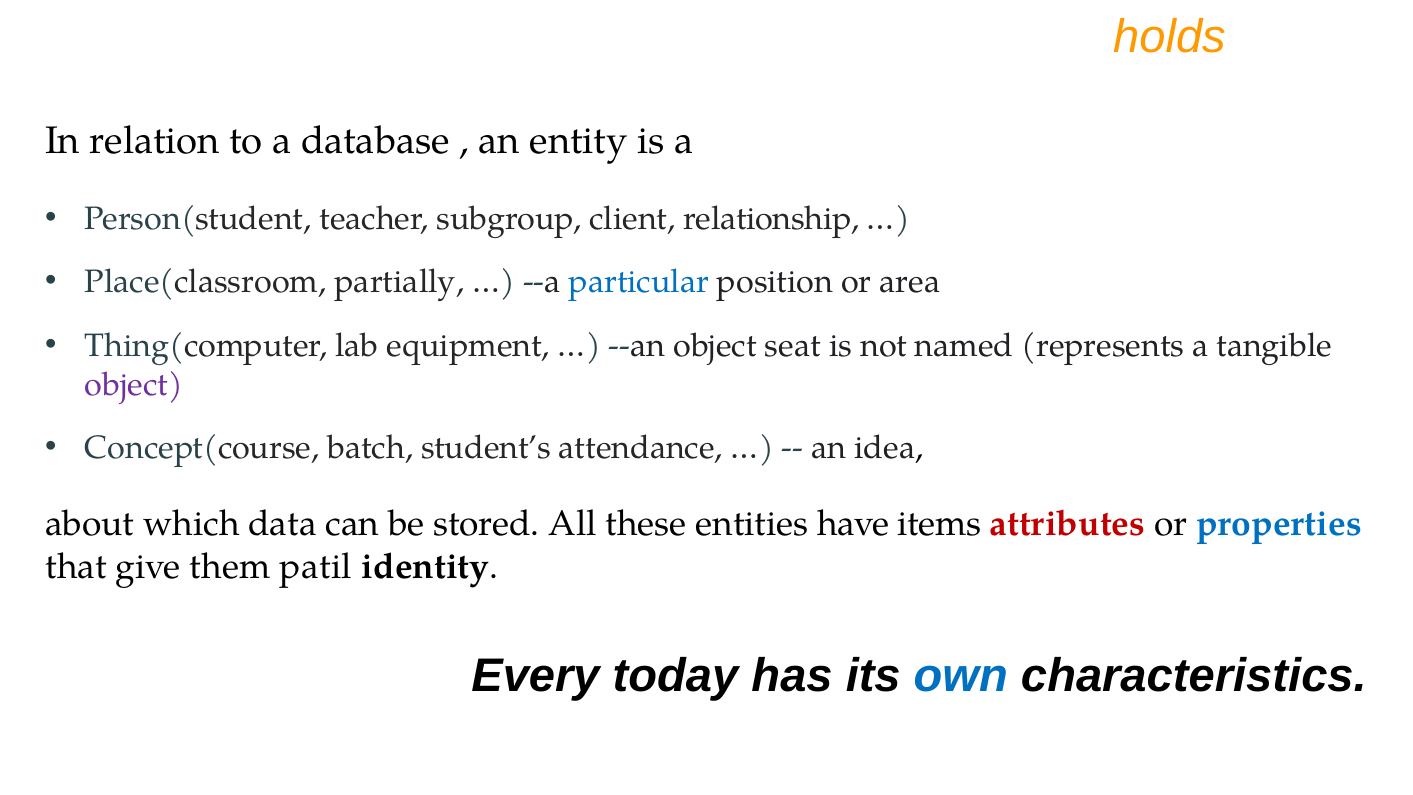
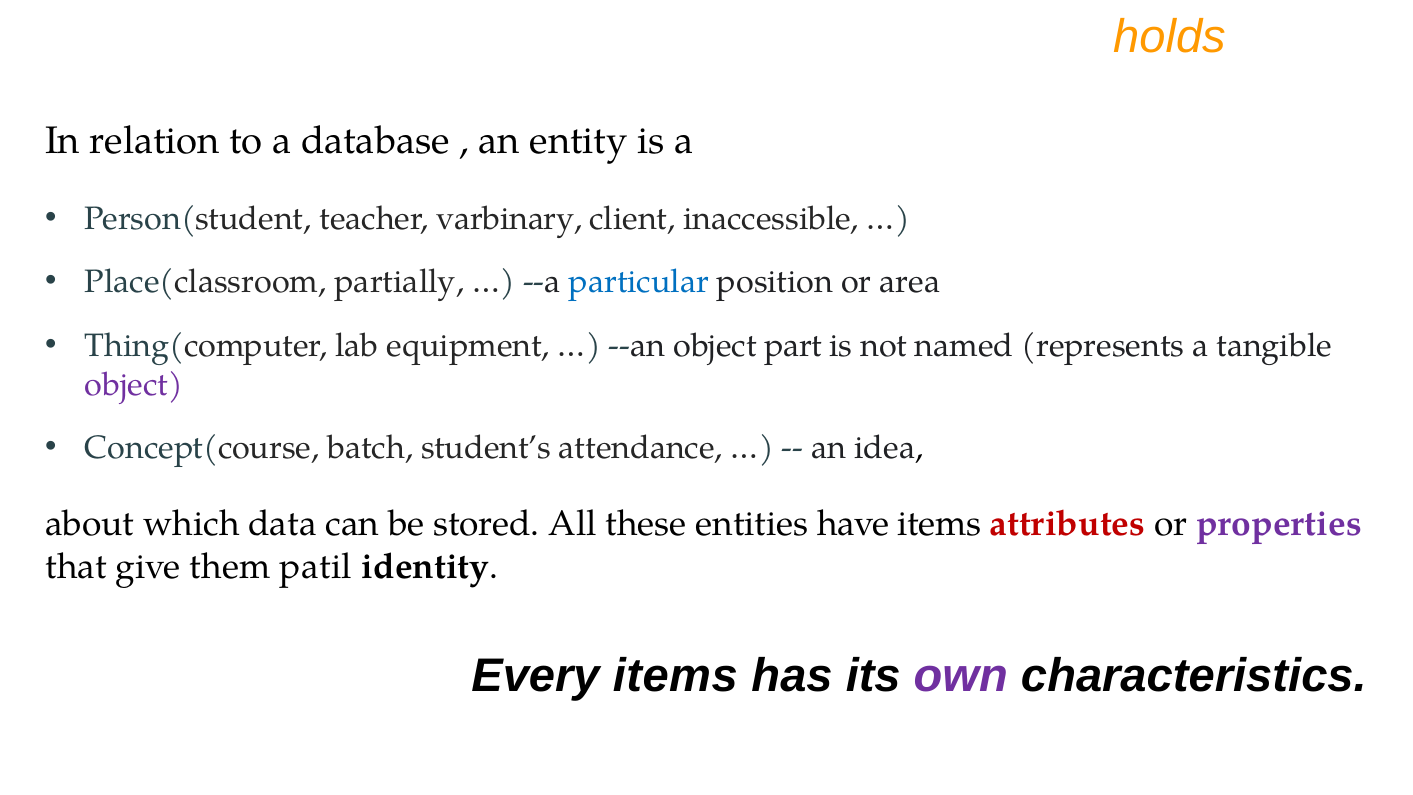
subgroup: subgroup -> varbinary
relationship: relationship -> inaccessible
seat: seat -> part
properties colour: blue -> purple
Every today: today -> items
own colour: blue -> purple
